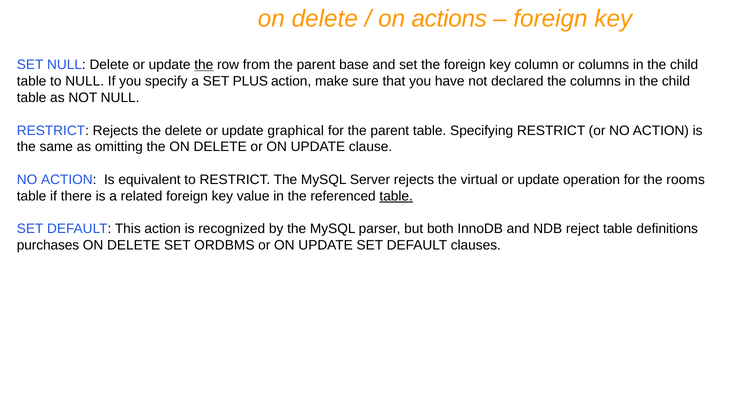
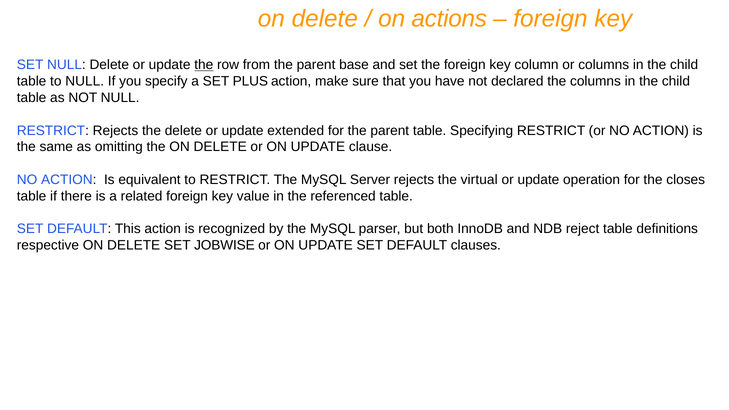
graphical: graphical -> extended
rooms: rooms -> closes
table at (396, 196) underline: present -> none
purchases: purchases -> respective
ORDBMS: ORDBMS -> JOBWISE
